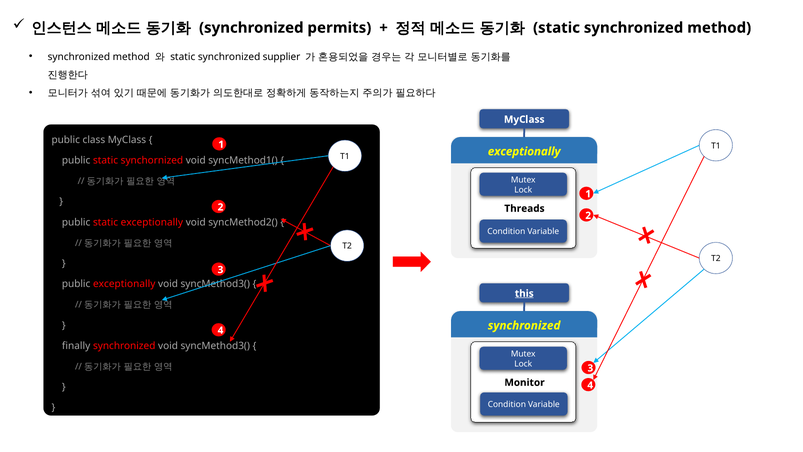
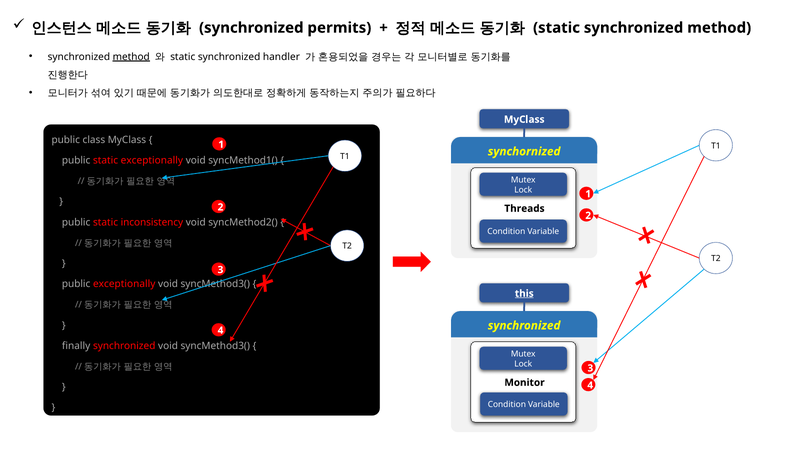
method at (131, 57) underline: none -> present
supplier: supplier -> handler
exceptionally at (524, 151): exceptionally -> synchornized
static synchornized: synchornized -> exceptionally
static exceptionally: exceptionally -> inconsistency
